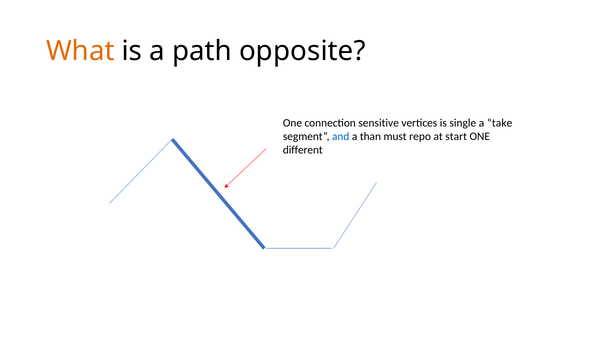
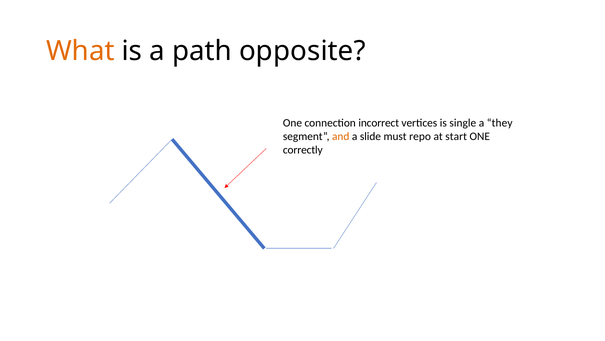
sensitive: sensitive -> incorrect
take: take -> they
and colour: blue -> orange
than: than -> slide
different: different -> correctly
